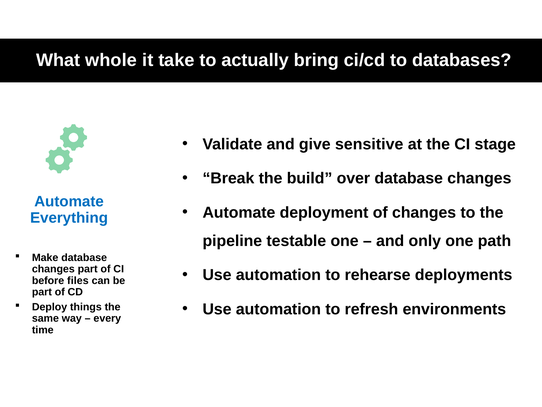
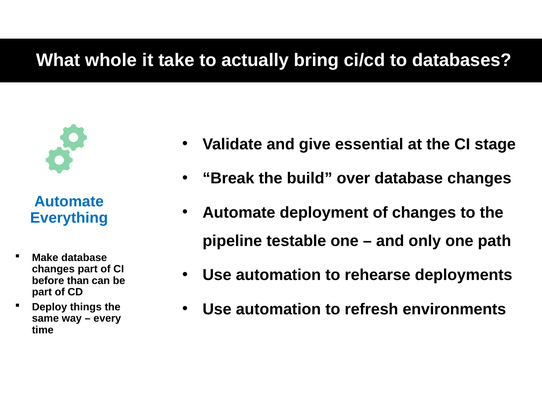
sensitive: sensitive -> essential
files: files -> than
